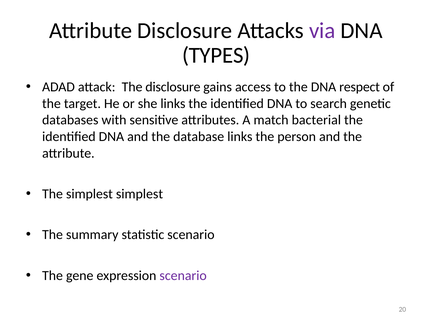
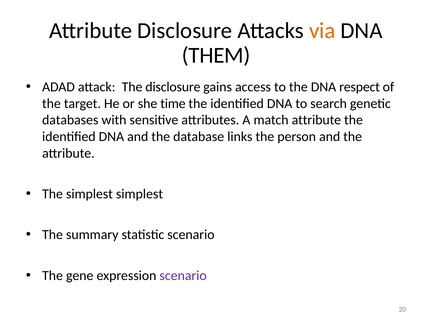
via colour: purple -> orange
TYPES: TYPES -> THEM
she links: links -> time
match bacterial: bacterial -> attribute
